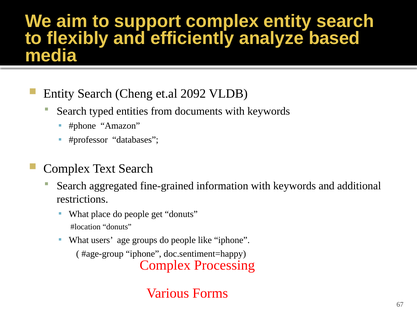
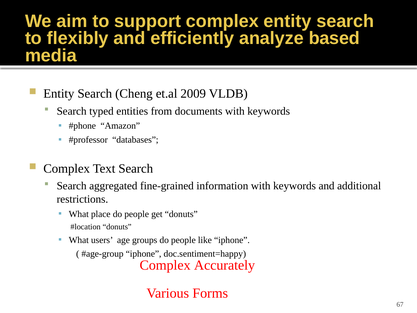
2092: 2092 -> 2009
Processing: Processing -> Accurately
